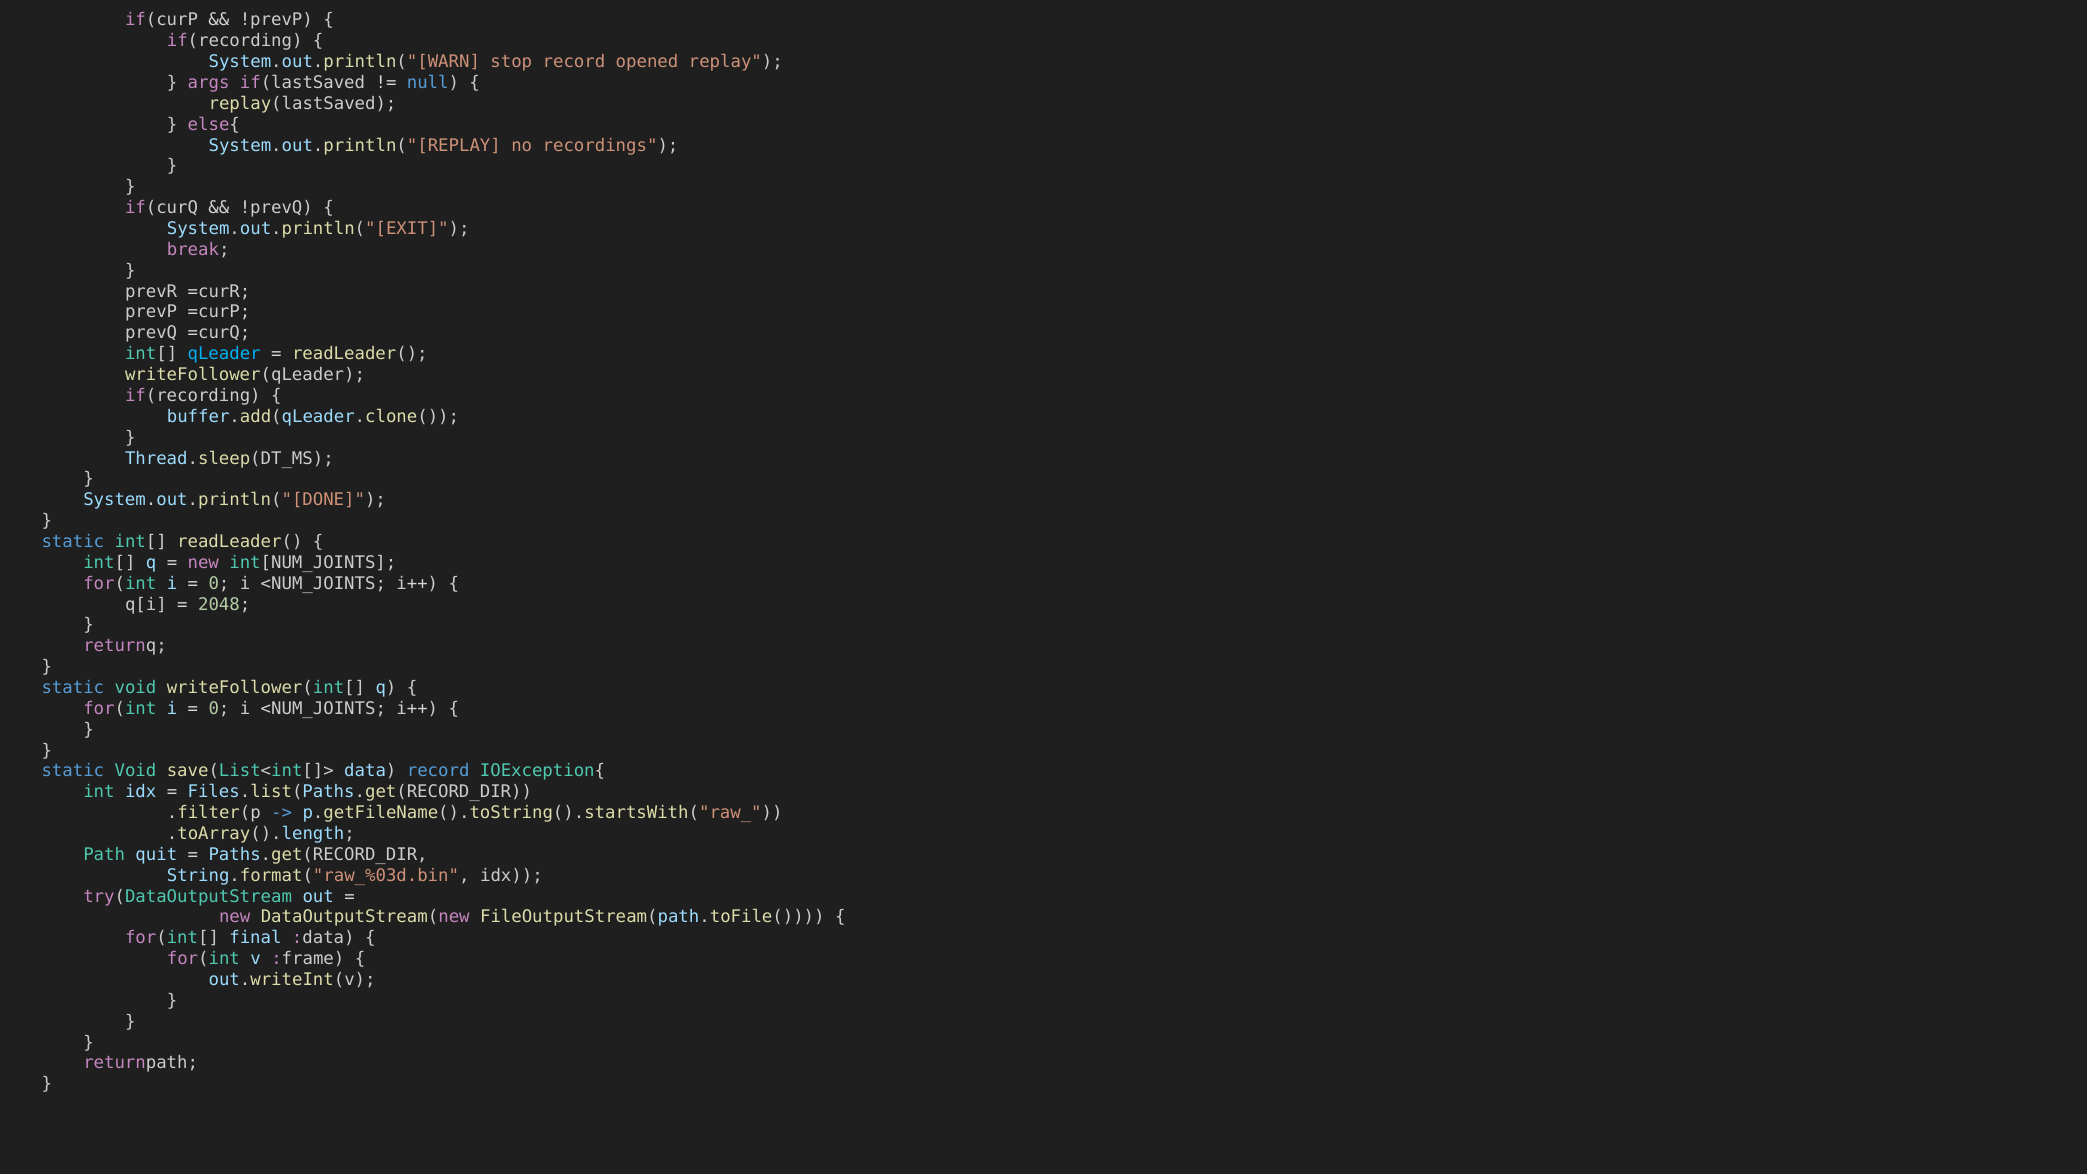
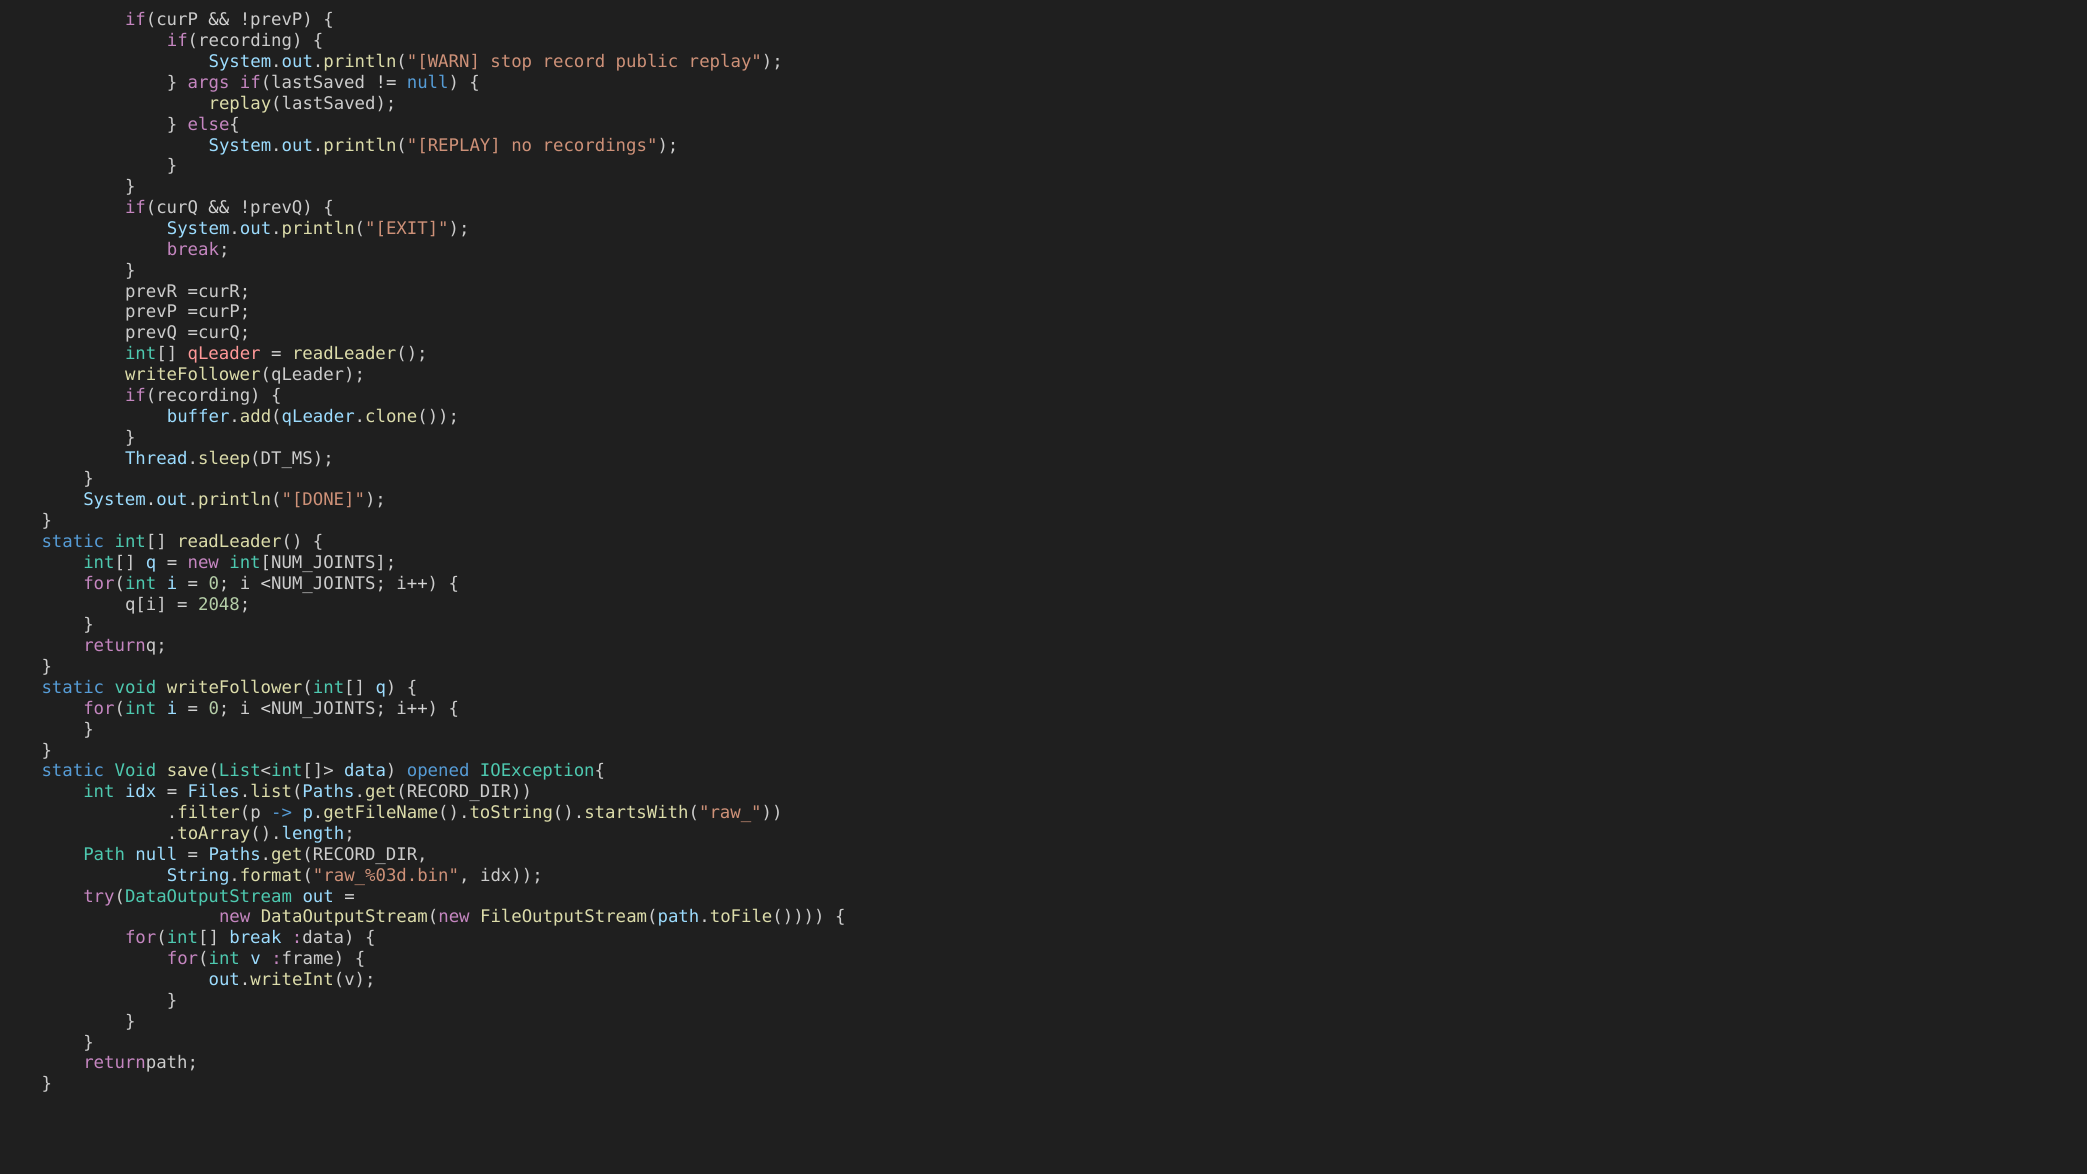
opened: opened -> public
qLeader colour: light blue -> pink
data record: record -> opened
Path quit: quit -> null
for(int[ final: final -> break
